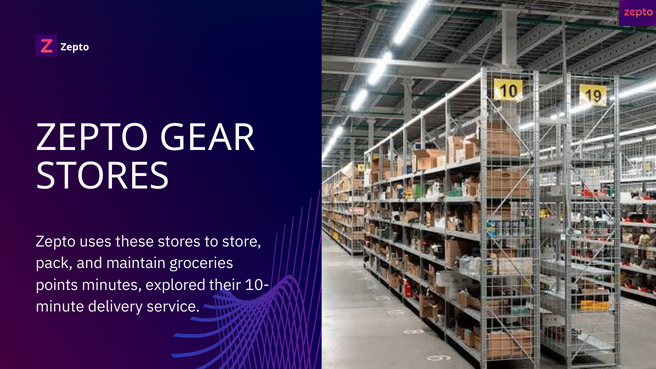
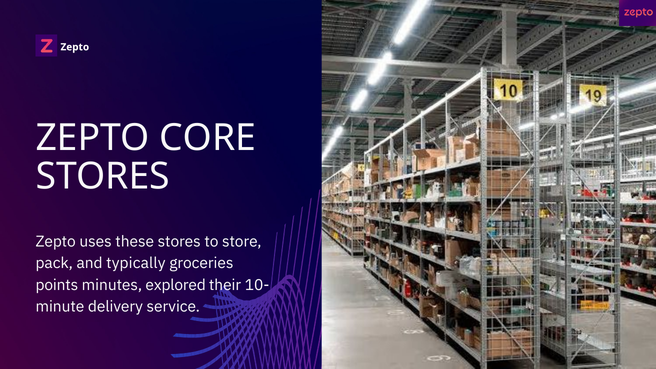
GEAR: GEAR -> CORE
maintain: maintain -> typically
